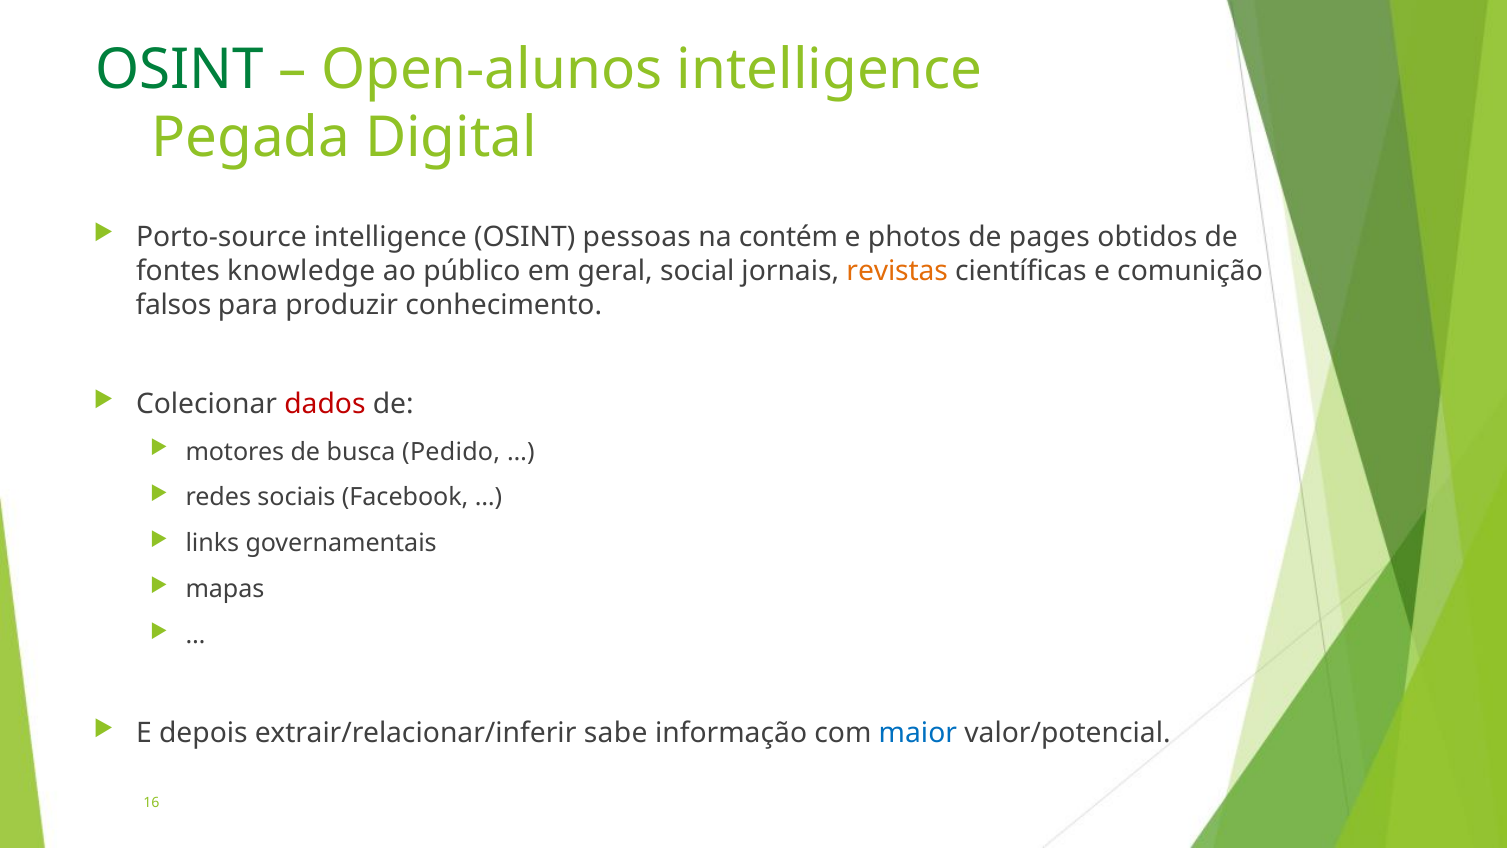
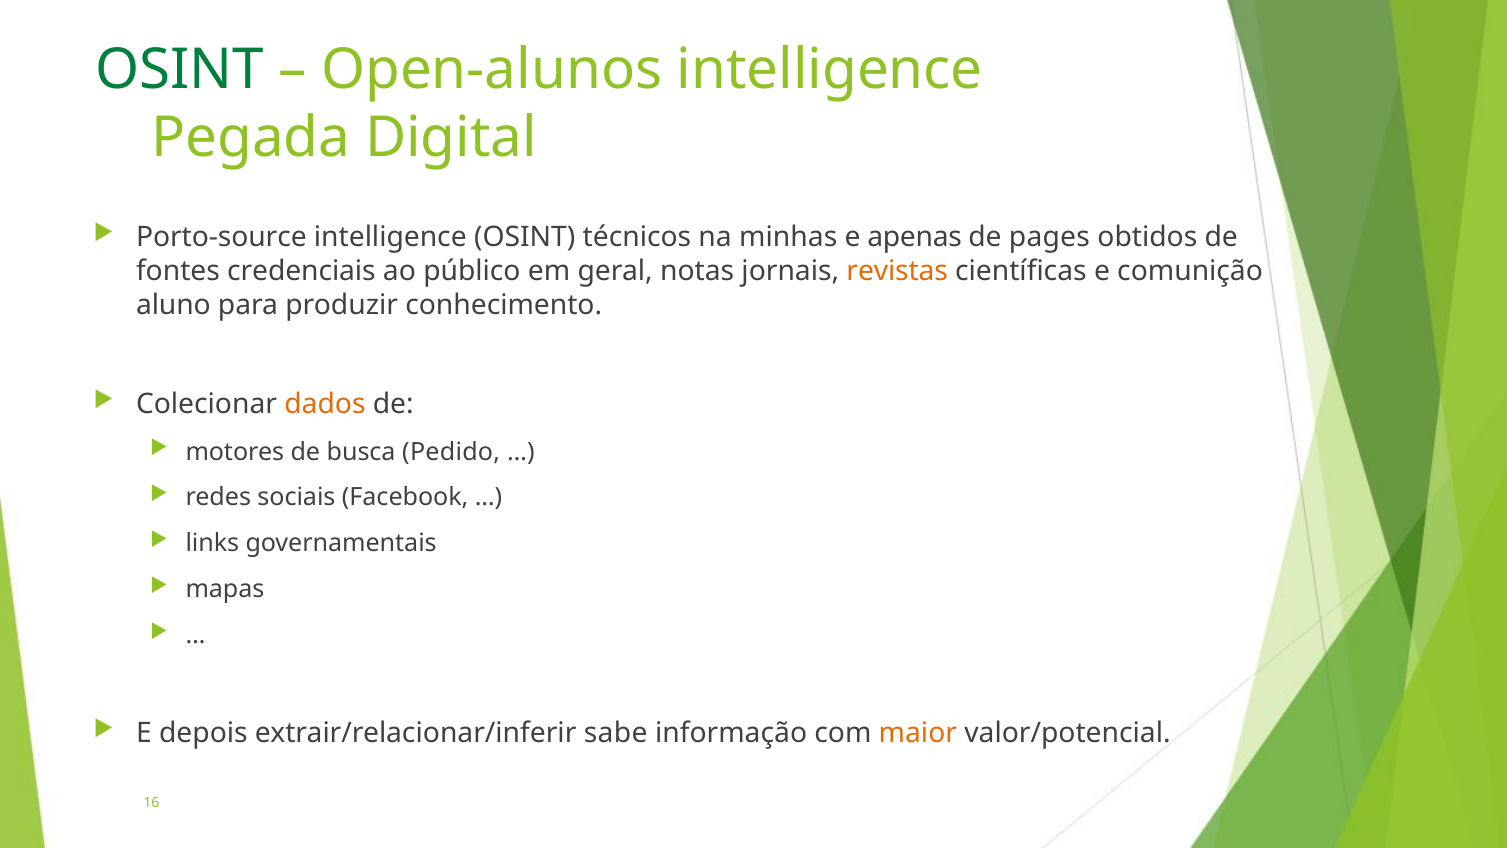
pessoas: pessoas -> técnicos
contém: contém -> minhas
photos: photos -> apenas
knowledge: knowledge -> credenciais
social: social -> notas
falsos: falsos -> aluno
dados colour: red -> orange
maior colour: blue -> orange
